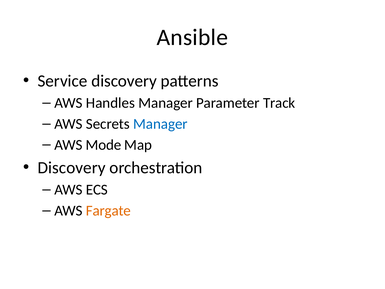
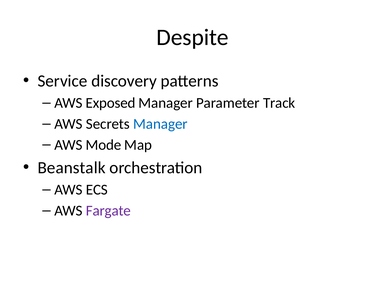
Ansible: Ansible -> Despite
Handles: Handles -> Exposed
Discovery at (72, 168): Discovery -> Beanstalk
Fargate colour: orange -> purple
